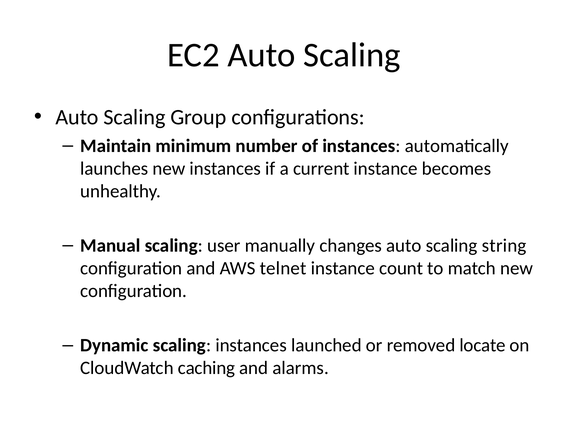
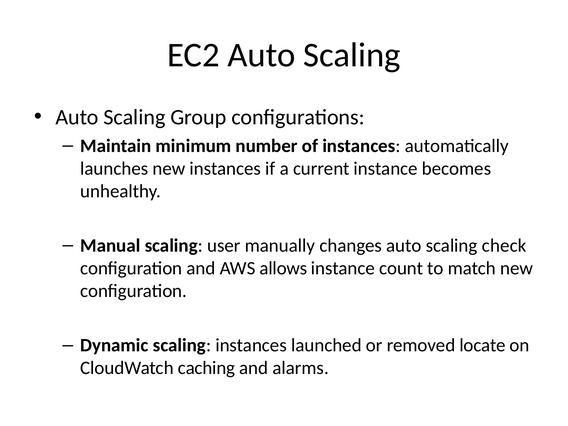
string: string -> check
telnet: telnet -> allows
